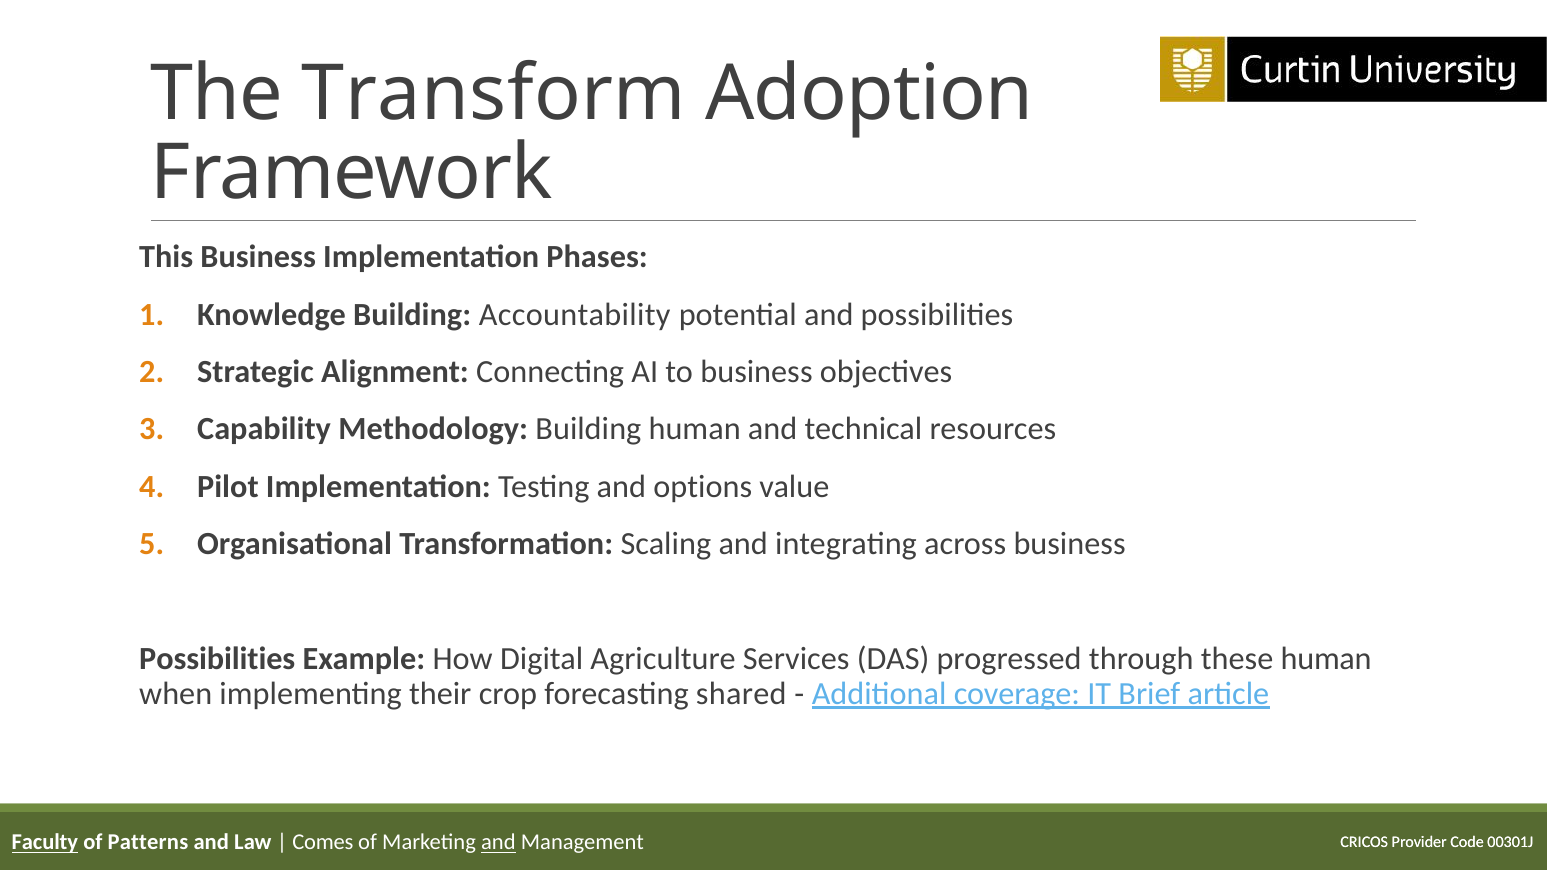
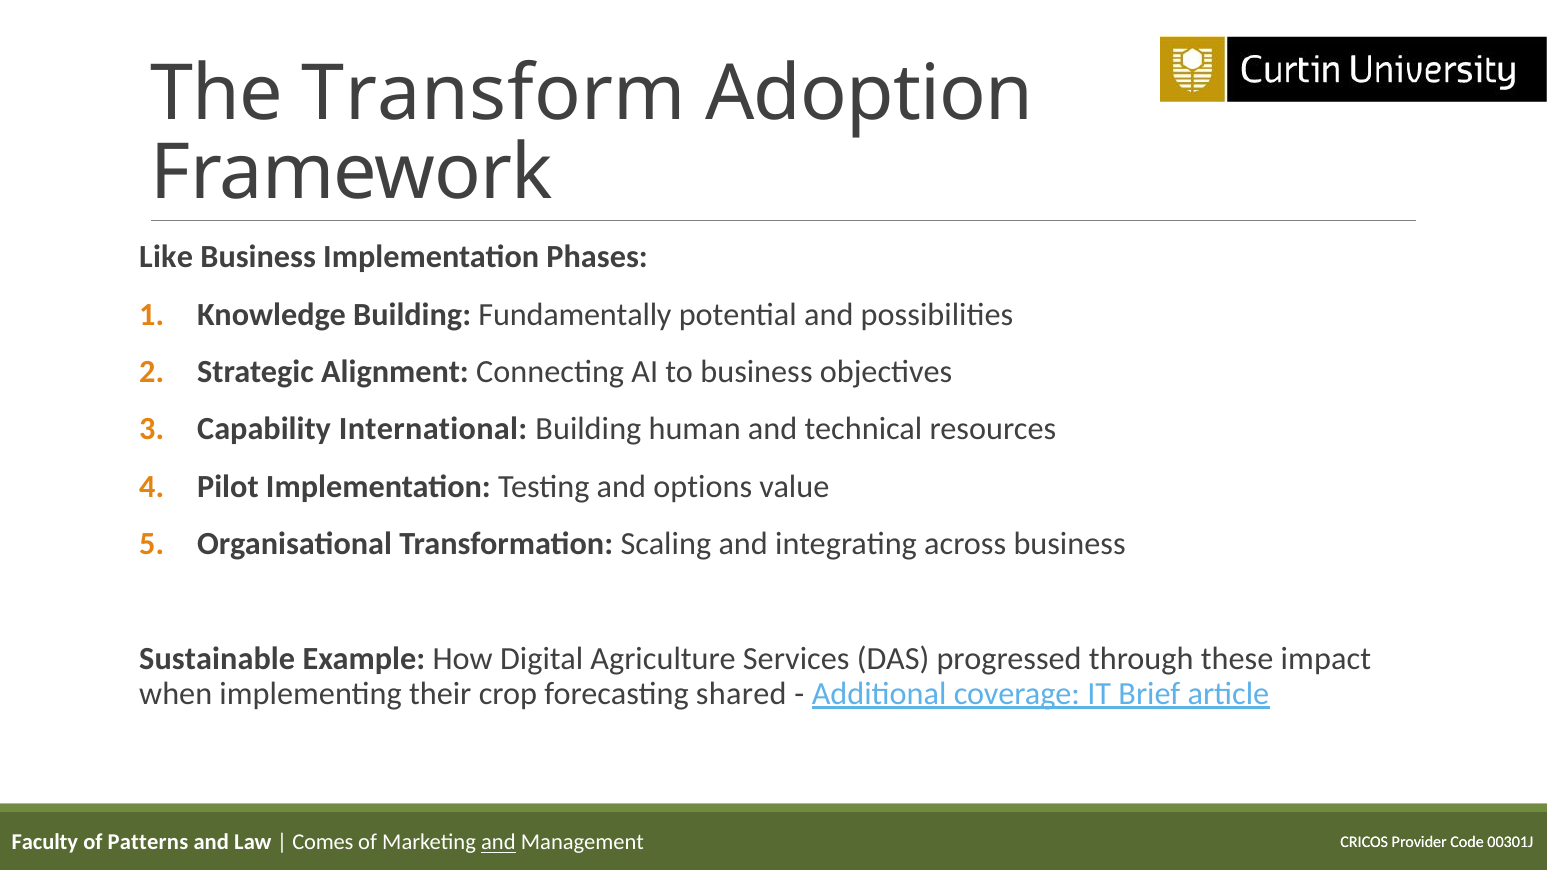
This: This -> Like
Accountability: Accountability -> Fundamentally
Methodology: Methodology -> International
Possibilities at (217, 659): Possibilities -> Sustainable
these human: human -> impact
Faculty underline: present -> none
